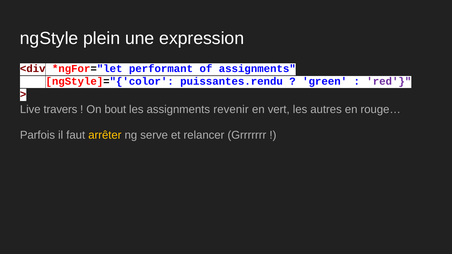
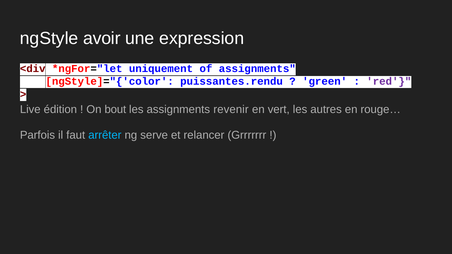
plein: plein -> avoir
performant: performant -> uniquement
travers: travers -> édition
arrêter colour: yellow -> light blue
